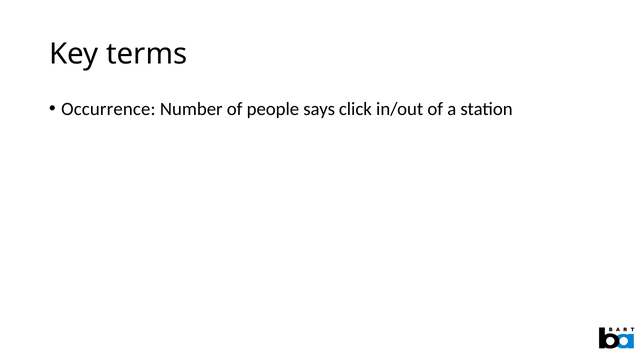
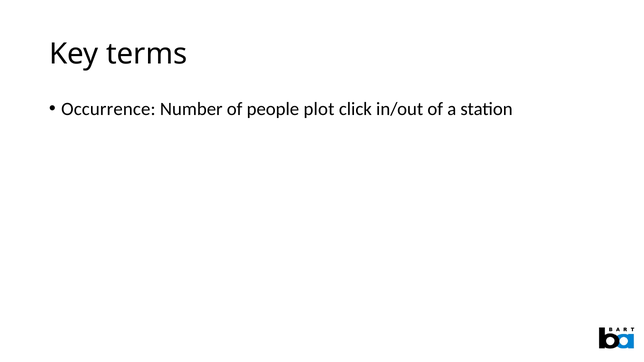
says: says -> plot
